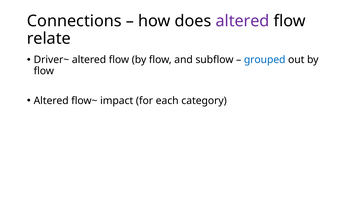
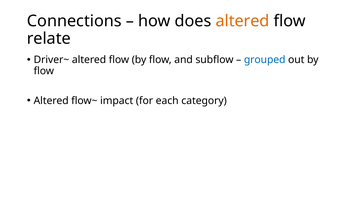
altered at (243, 21) colour: purple -> orange
